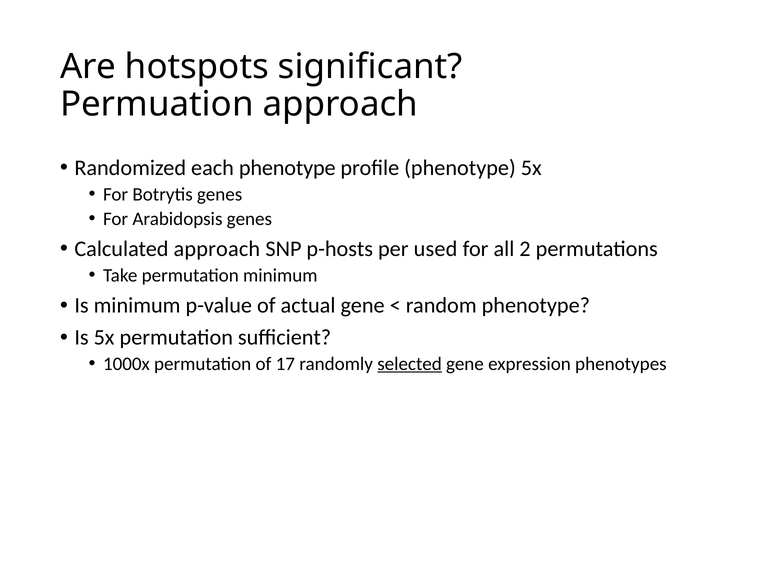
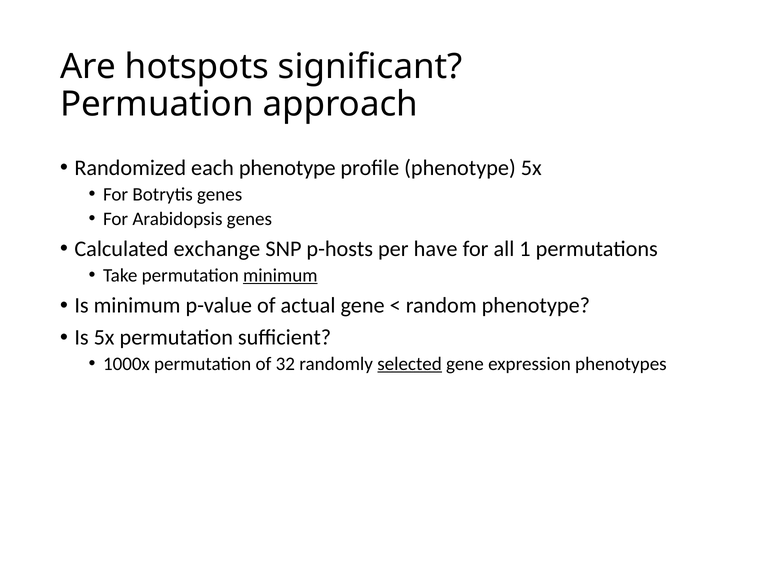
Calculated approach: approach -> exchange
used: used -> have
2: 2 -> 1
minimum at (280, 275) underline: none -> present
17: 17 -> 32
